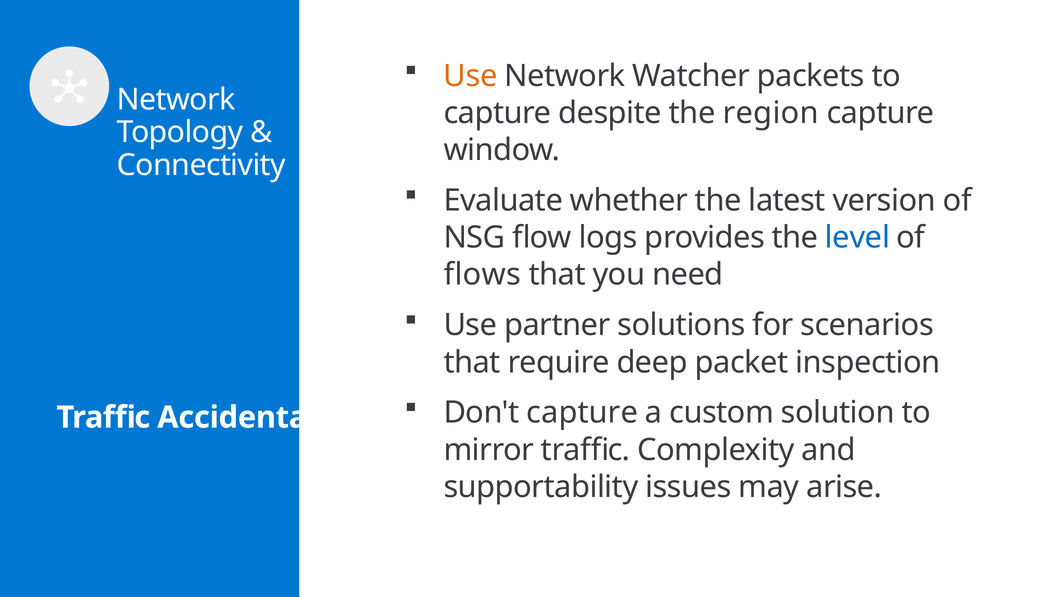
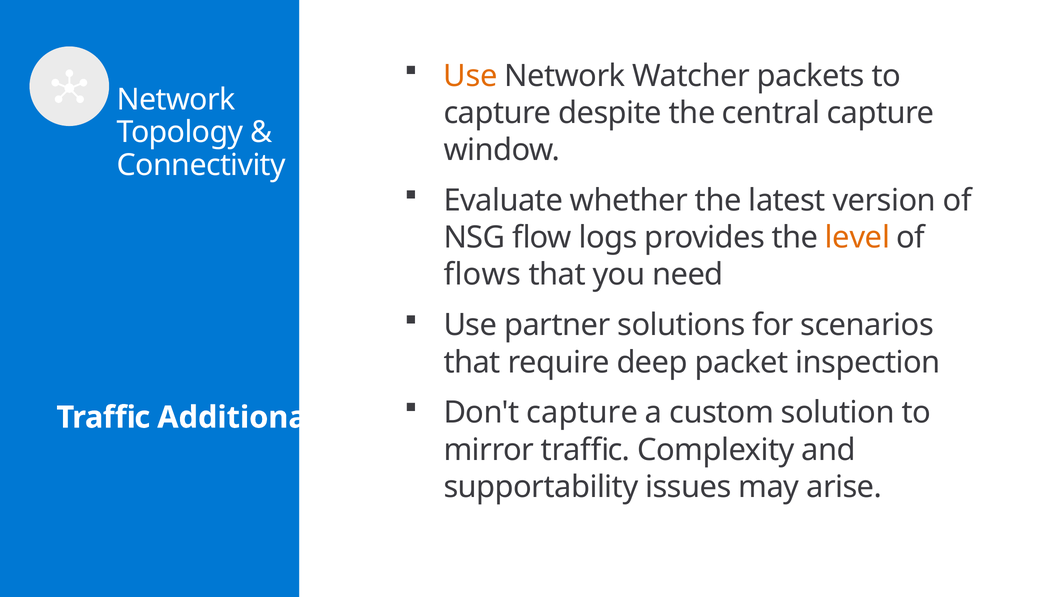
region: region -> central
level colour: blue -> orange
Accidental: Accidental -> Additional
